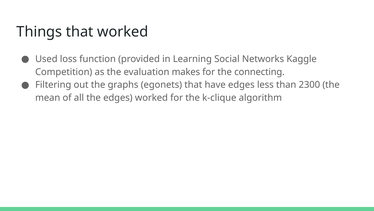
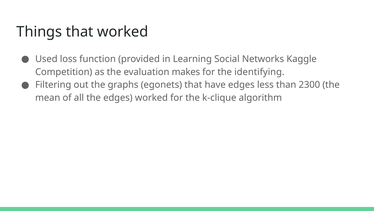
connecting: connecting -> identifying
